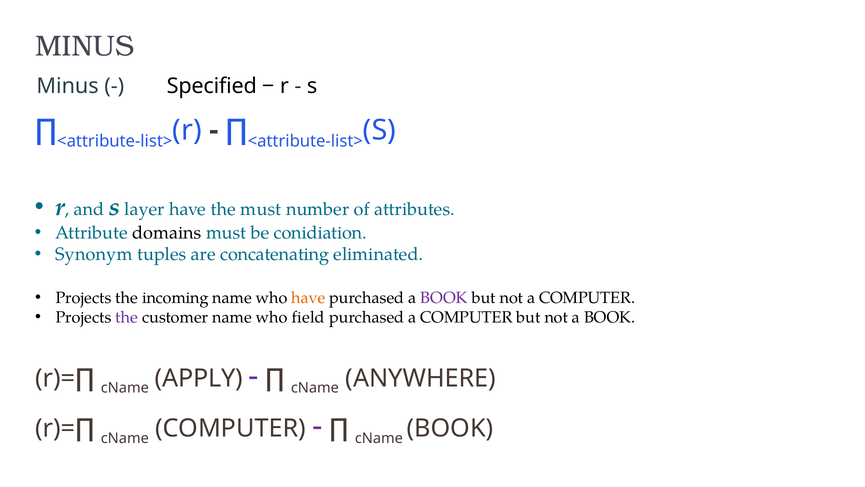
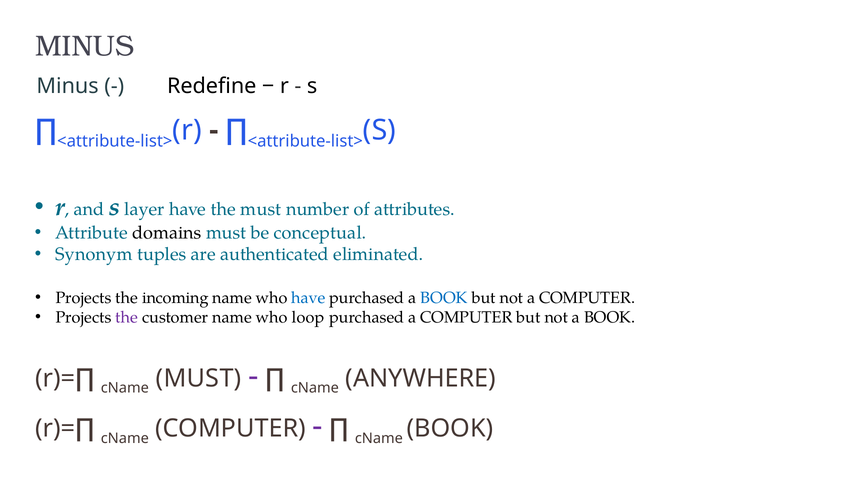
Specified: Specified -> Redefine
conidiation: conidiation -> conceptual
concatenating: concatenating -> authenticated
have at (308, 298) colour: orange -> blue
BOOK at (444, 298) colour: purple -> blue
field: field -> loop
cName APPLY: APPLY -> MUST
